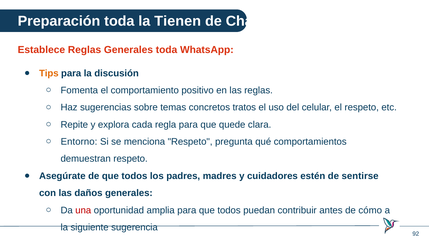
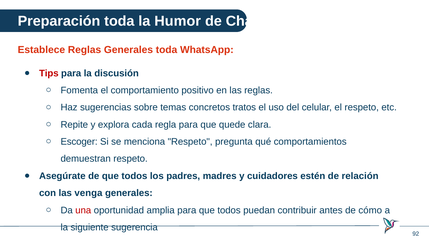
Tienen: Tienen -> Humor
Tips colour: orange -> red
Entorno: Entorno -> Escoger
sentirse: sentirse -> relación
daños: daños -> venga
